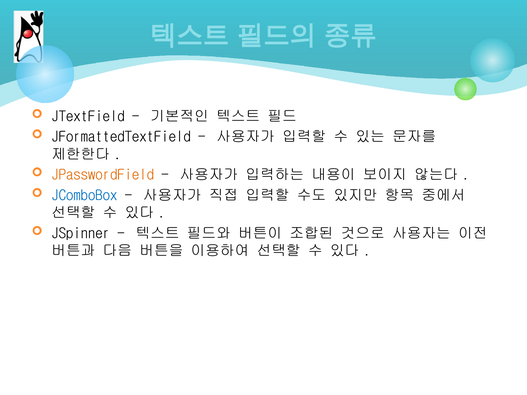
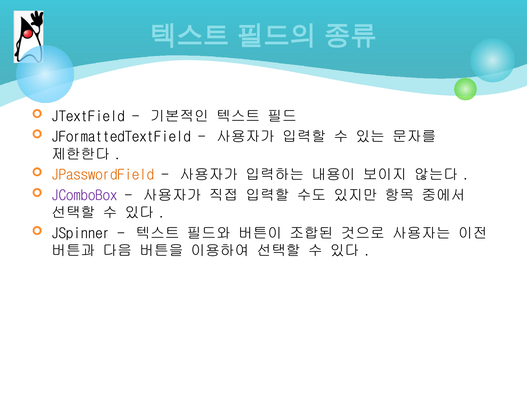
JComboBox colour: blue -> purple
